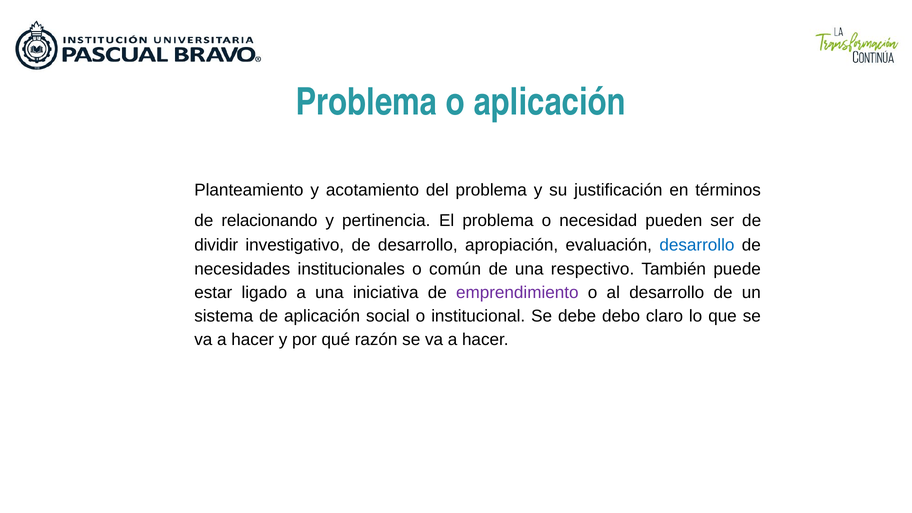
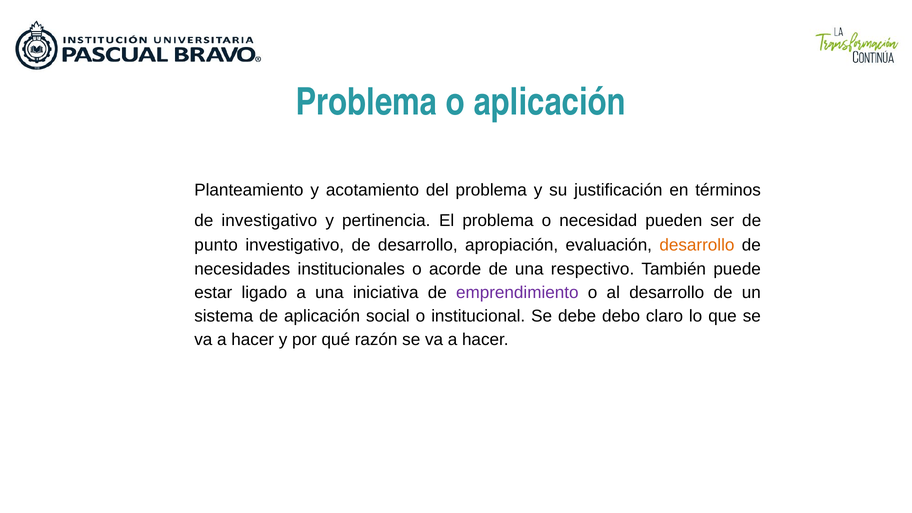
de relacionando: relacionando -> investigativo
dividir: dividir -> punto
desarrollo at (697, 245) colour: blue -> orange
común: común -> acorde
